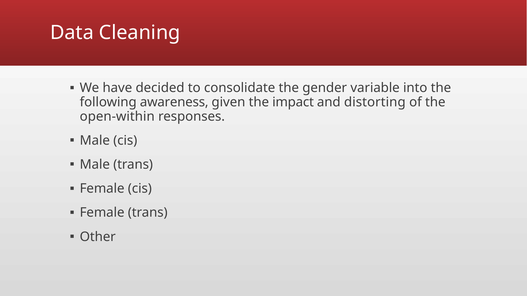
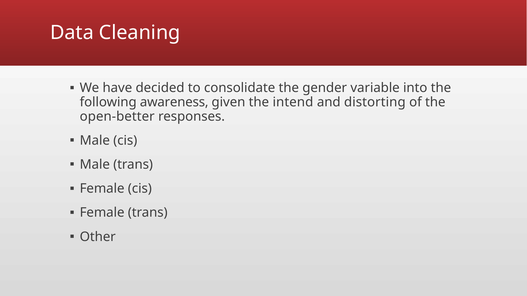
impact: impact -> intend
open-within: open-within -> open-better
